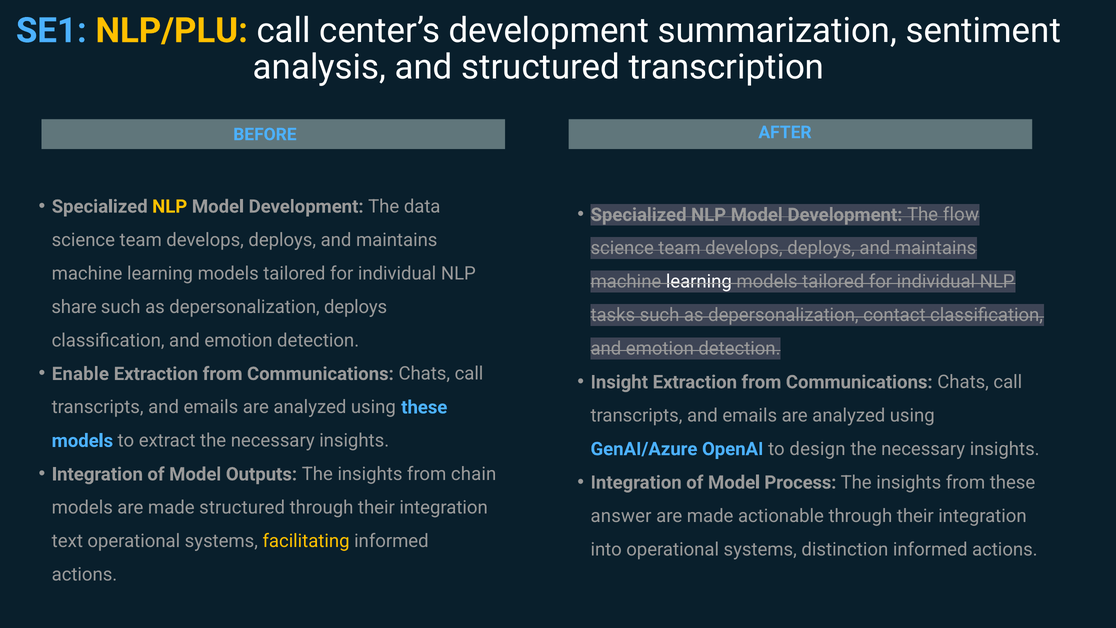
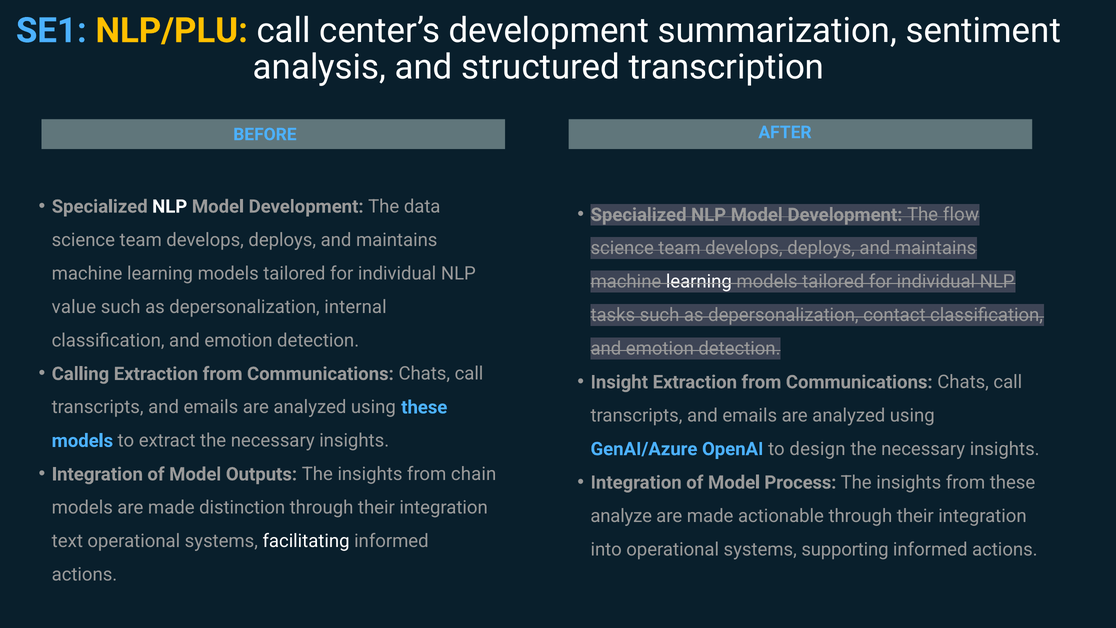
NLP at (170, 206) colour: yellow -> white
share: share -> value
depersonalization deploys: deploys -> internal
Enable: Enable -> Calling
made structured: structured -> distinction
answer: answer -> analyze
facilitating colour: yellow -> white
distinction: distinction -> supporting
